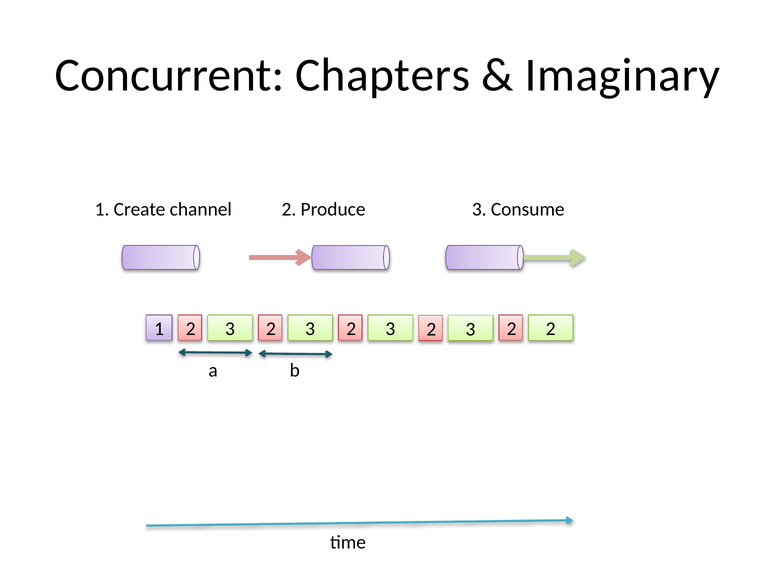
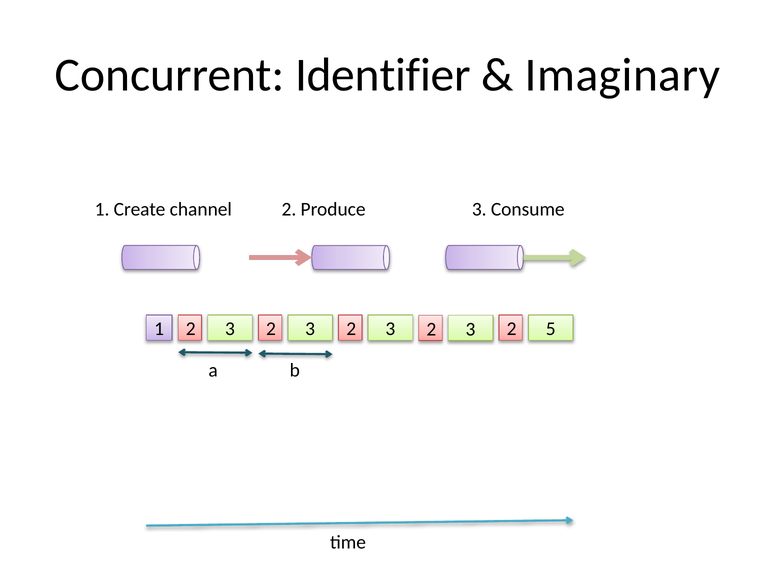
Chapters: Chapters -> Identifier
1 2 2: 2 -> 5
